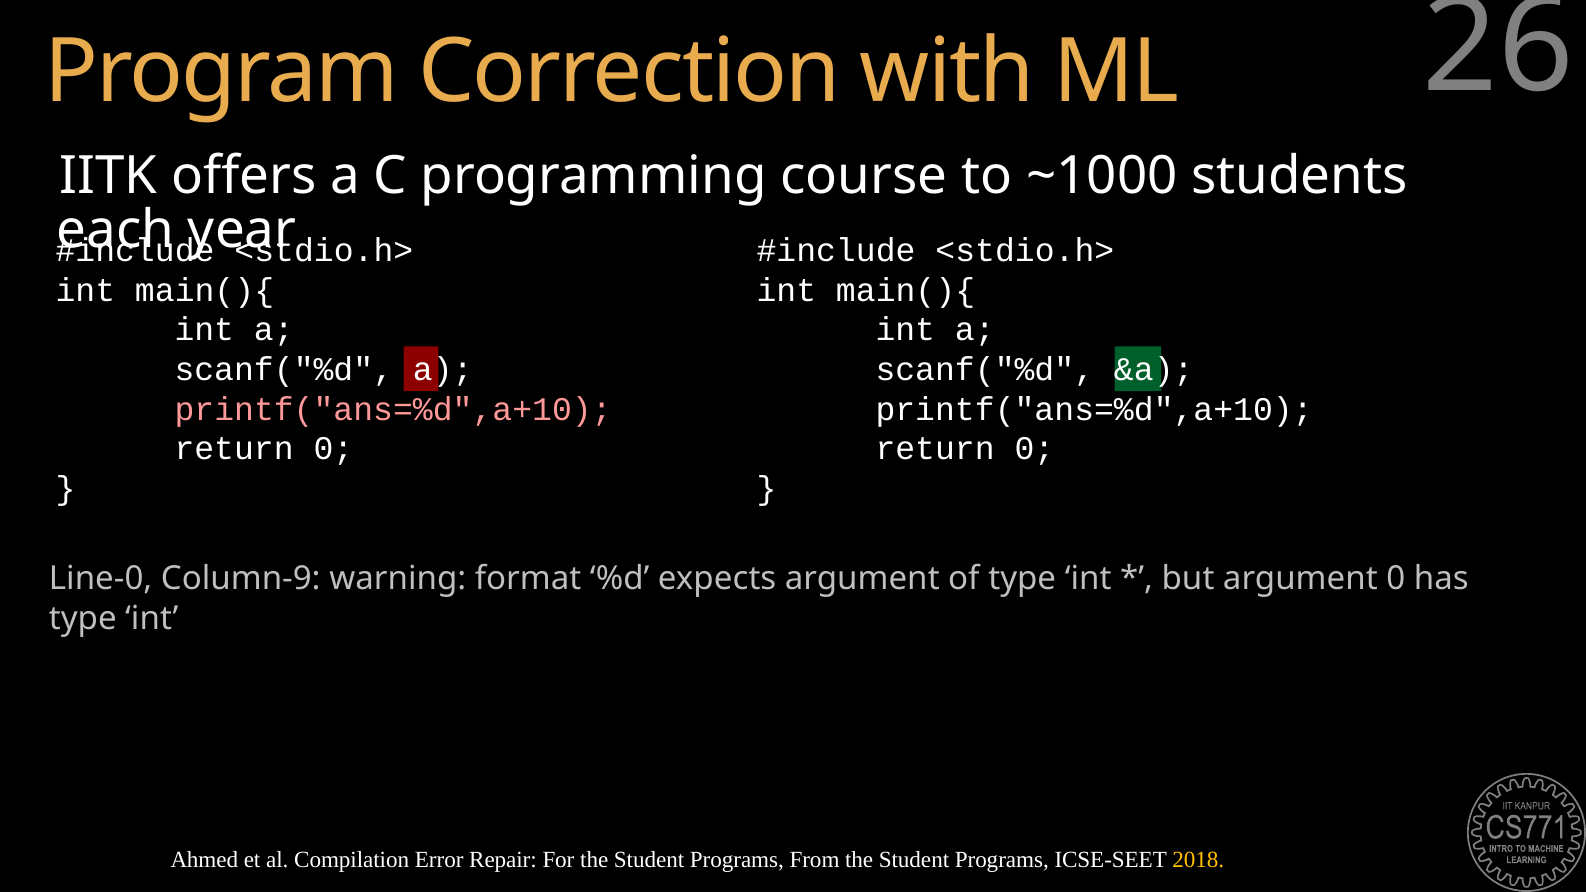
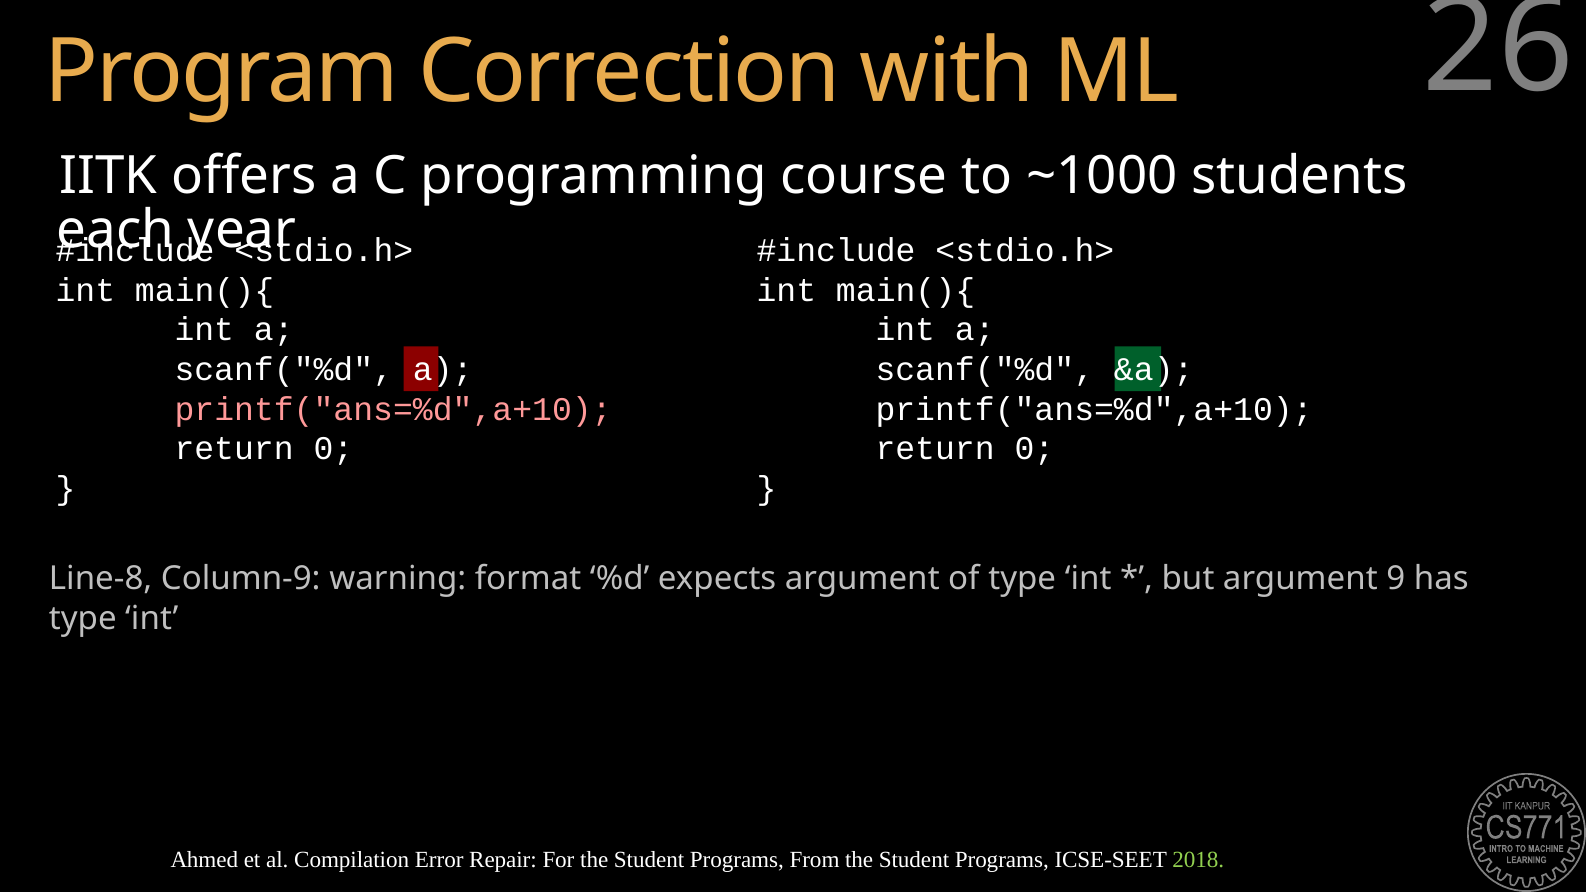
Line-0: Line-0 -> Line-8
argument 0: 0 -> 9
2018 colour: yellow -> light green
